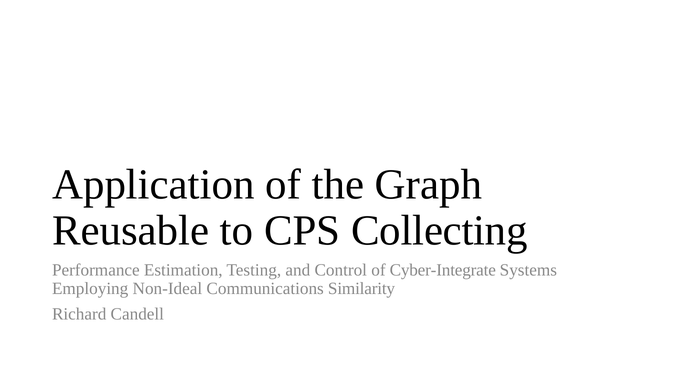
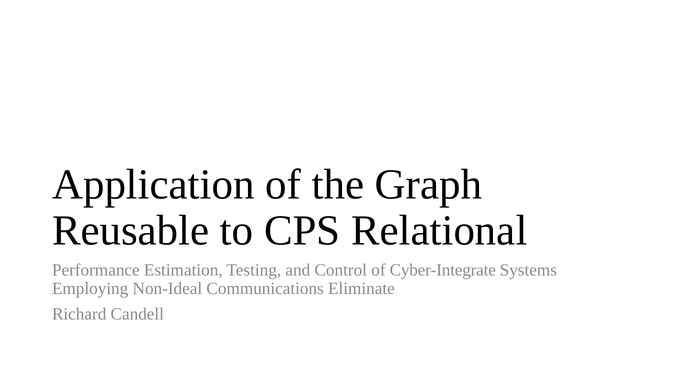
Collecting: Collecting -> Relational
Similarity: Similarity -> Eliminate
